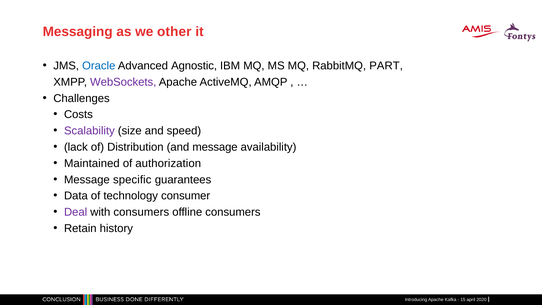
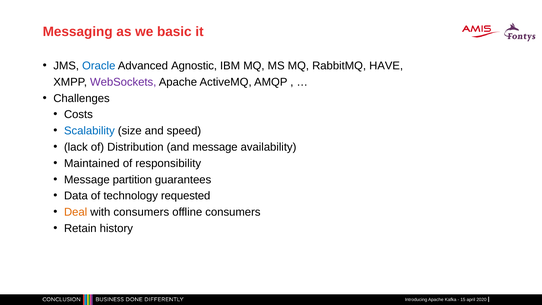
other: other -> basic
PART: PART -> HAVE
Scalability colour: purple -> blue
authorization: authorization -> responsibility
specific: specific -> partition
consumer: consumer -> requested
Deal colour: purple -> orange
